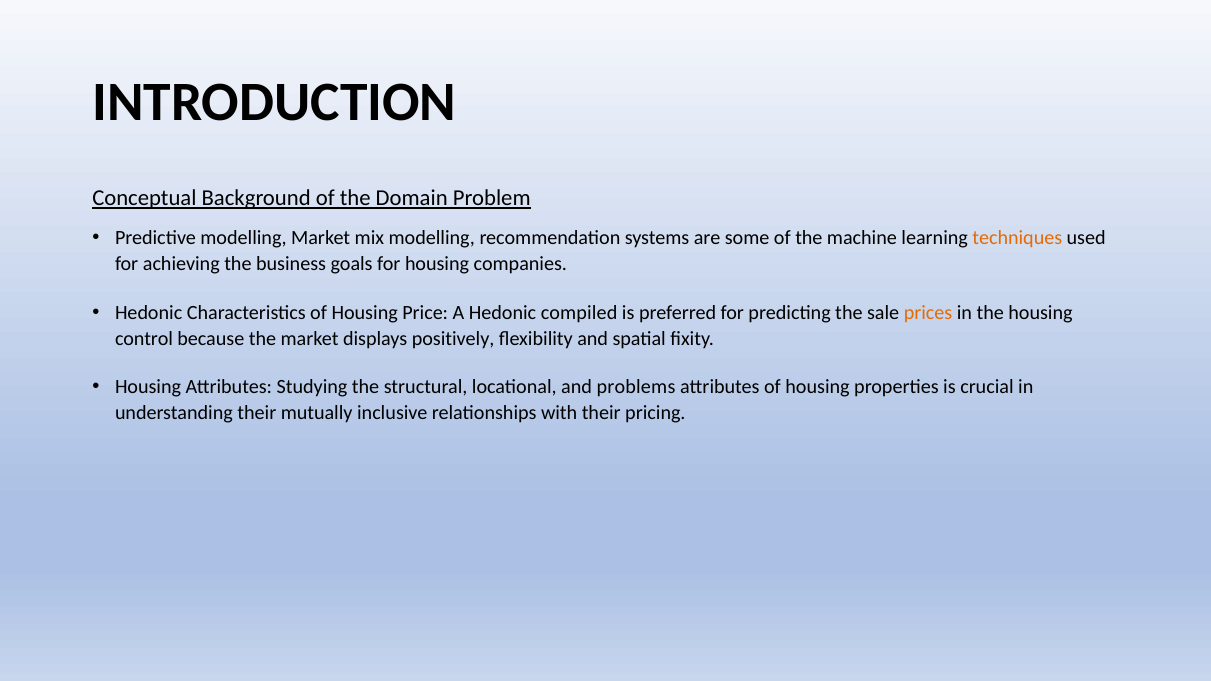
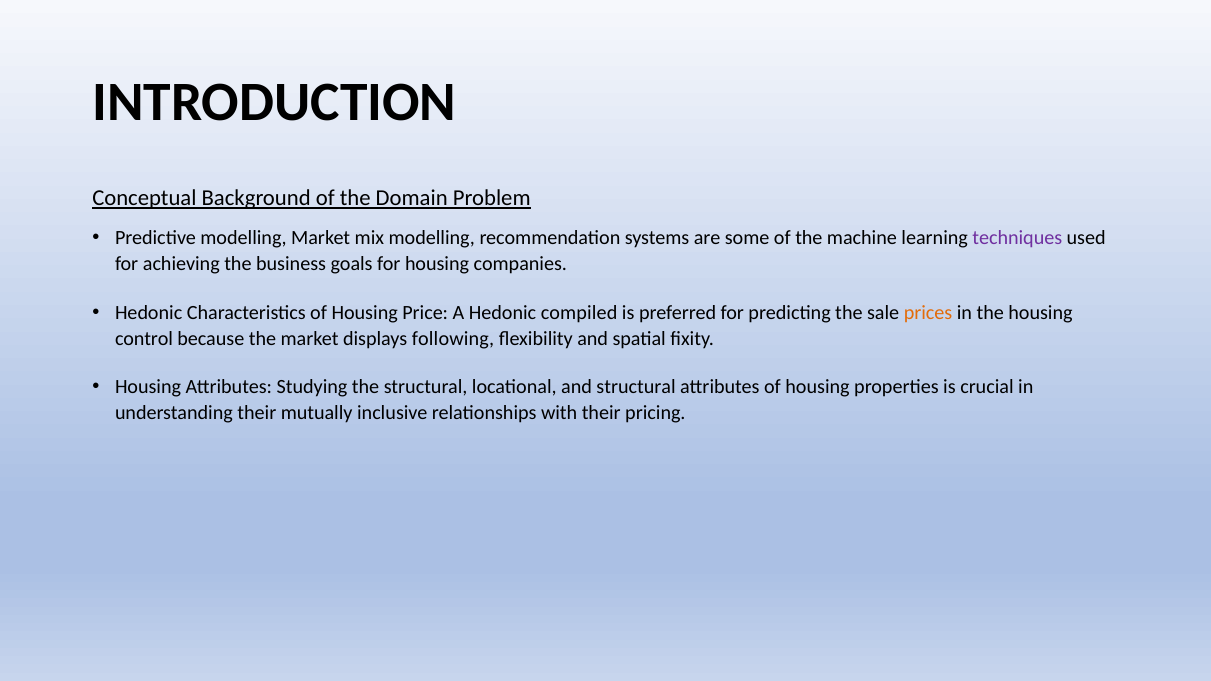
techniques colour: orange -> purple
positively: positively -> following
and problems: problems -> structural
